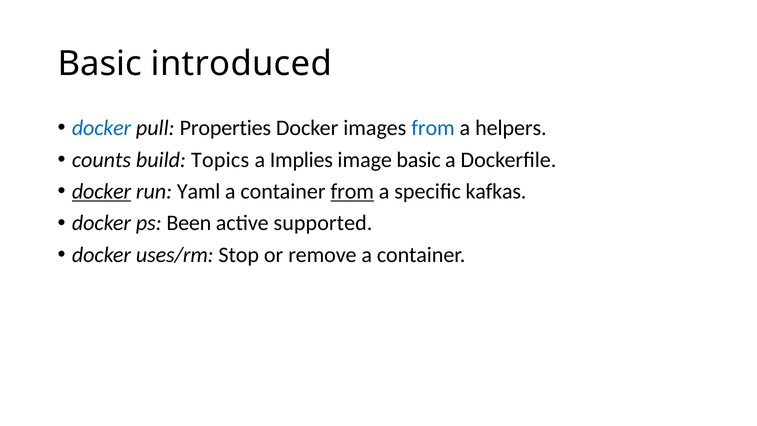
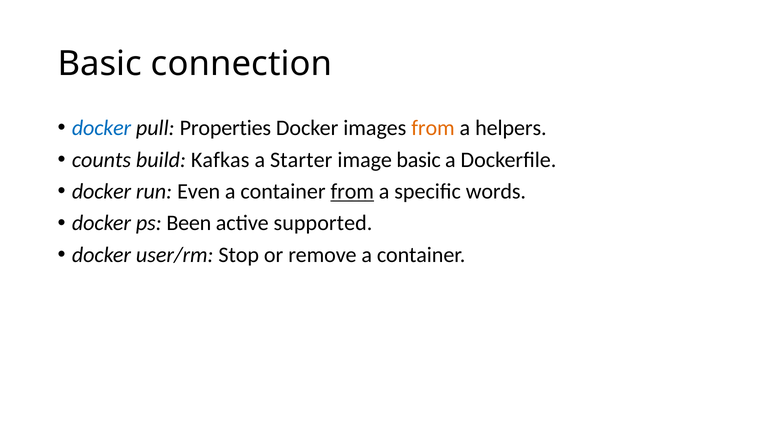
introduced: introduced -> connection
from at (433, 128) colour: blue -> orange
Topics: Topics -> Kafkas
Implies: Implies -> Starter
docker at (102, 191) underline: present -> none
Yaml: Yaml -> Even
kafkas: kafkas -> words
uses/rm: uses/rm -> user/rm
